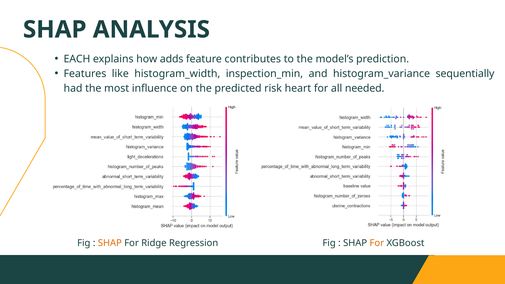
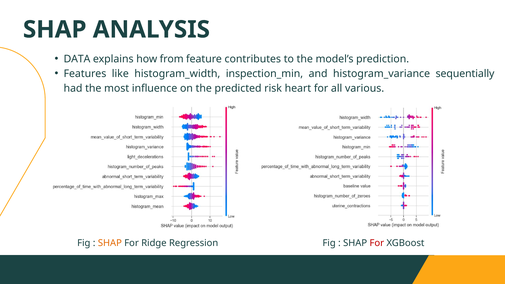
EACH: EACH -> DATA
adds: adds -> from
needed: needed -> various
For at (377, 243) colour: orange -> red
